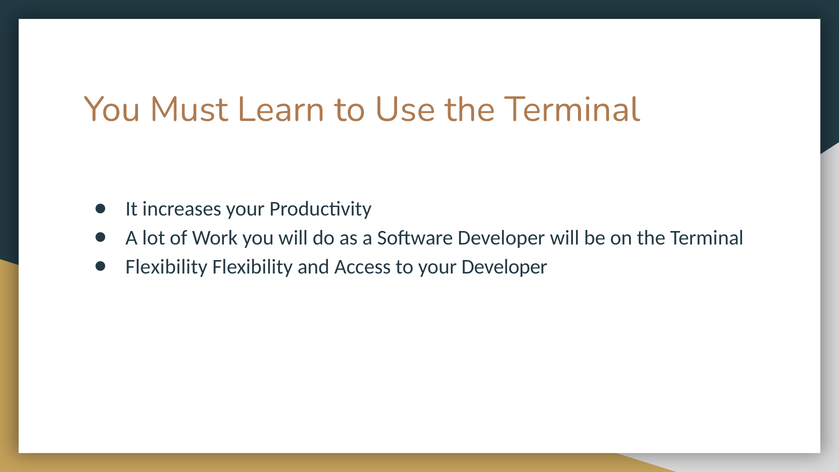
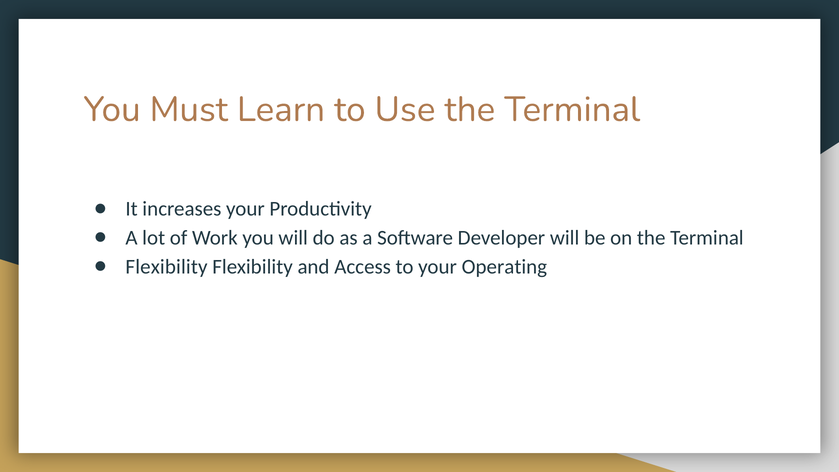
your Developer: Developer -> Operating
